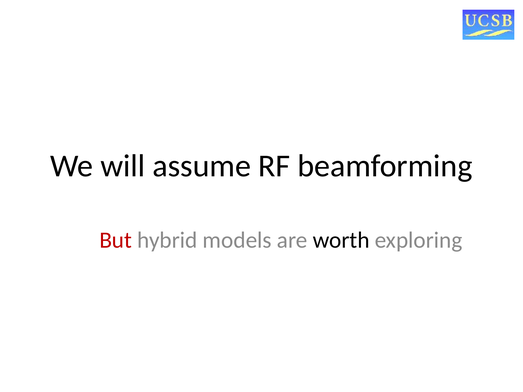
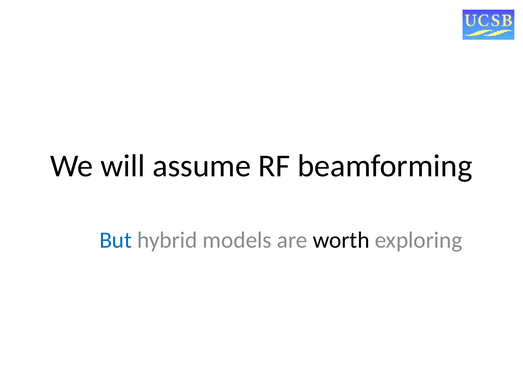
But colour: red -> blue
